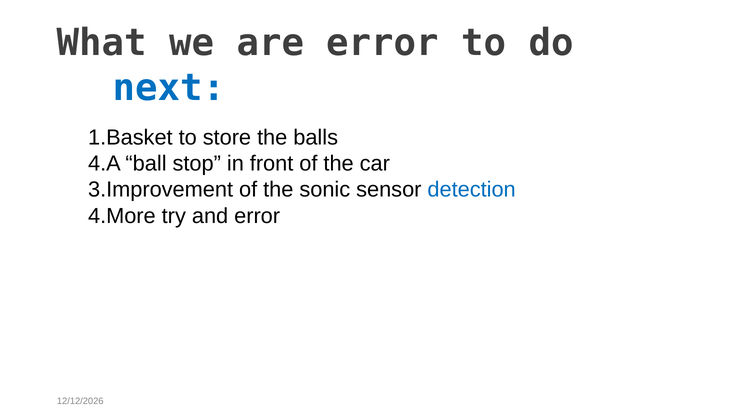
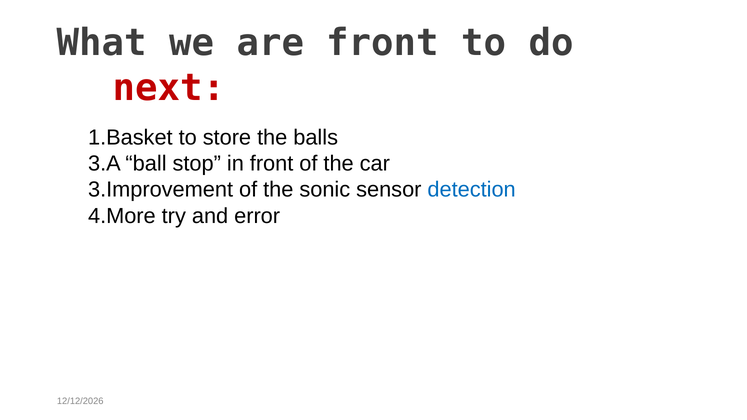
are error: error -> front
next colour: blue -> red
4.A: 4.A -> 3.A
